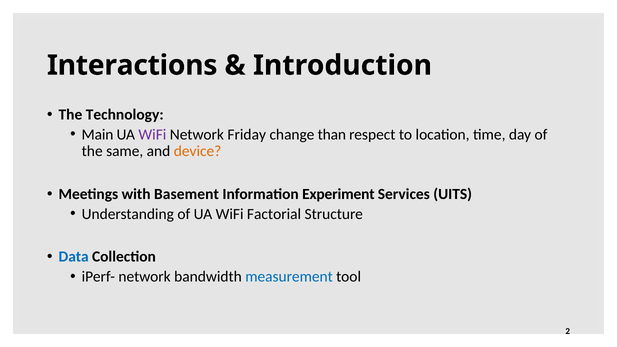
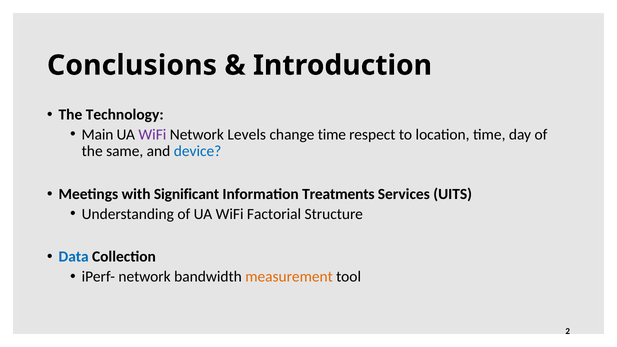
Interactions: Interactions -> Conclusions
Friday: Friday -> Levels
change than: than -> time
device colour: orange -> blue
Basement: Basement -> Significant
Experiment: Experiment -> Treatments
measurement colour: blue -> orange
